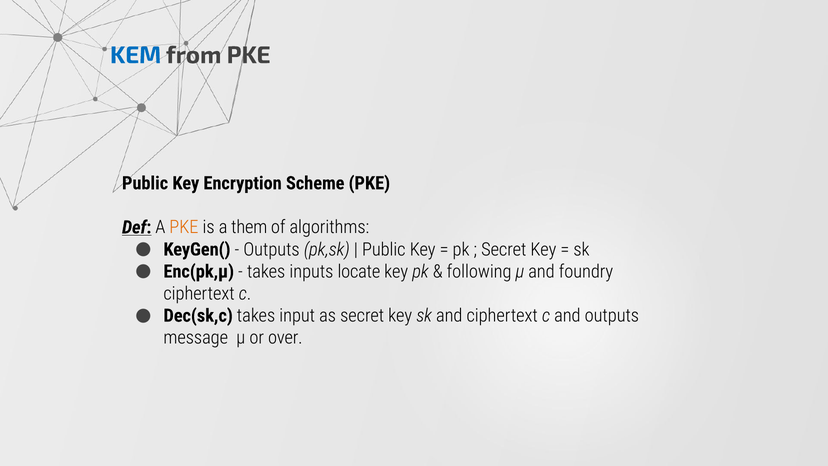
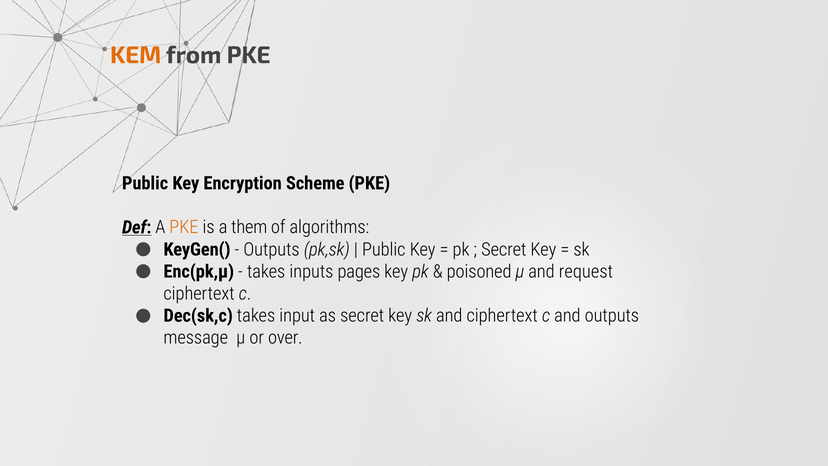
KEM colour: blue -> orange
locate: locate -> pages
following: following -> poisoned
foundry: foundry -> request
